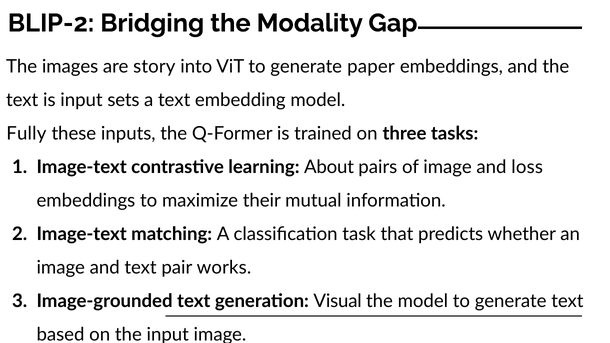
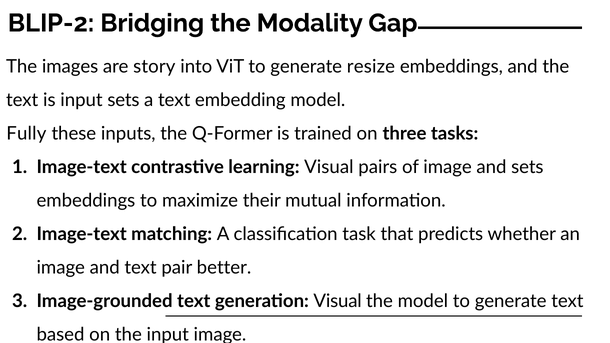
paper: paper -> resize
learning About: About -> Visual
and loss: loss -> sets
works: works -> better
